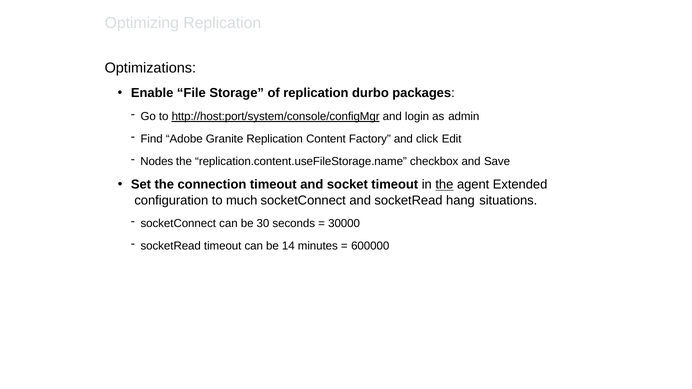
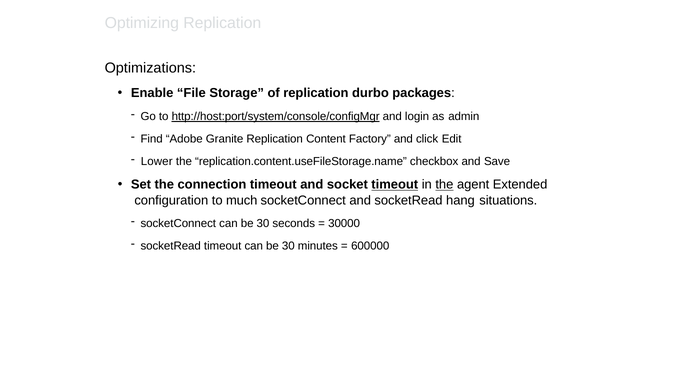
Nodes: Nodes -> Lower
timeout at (395, 185) underline: none -> present
timeout can be 14: 14 -> 30
